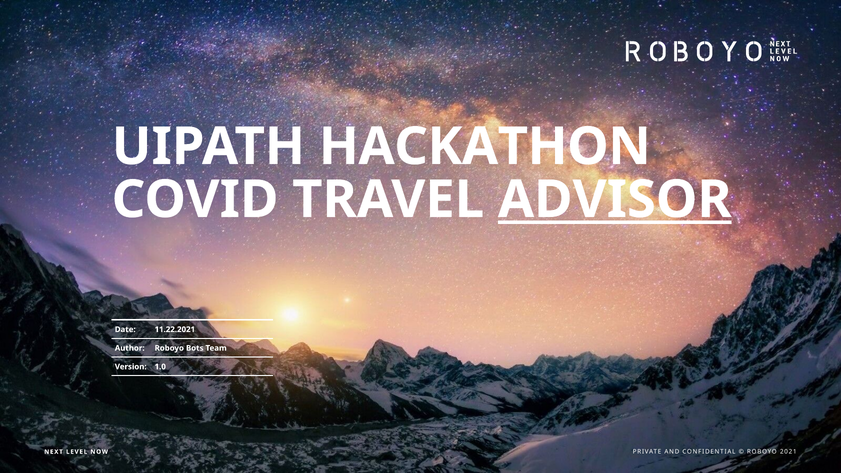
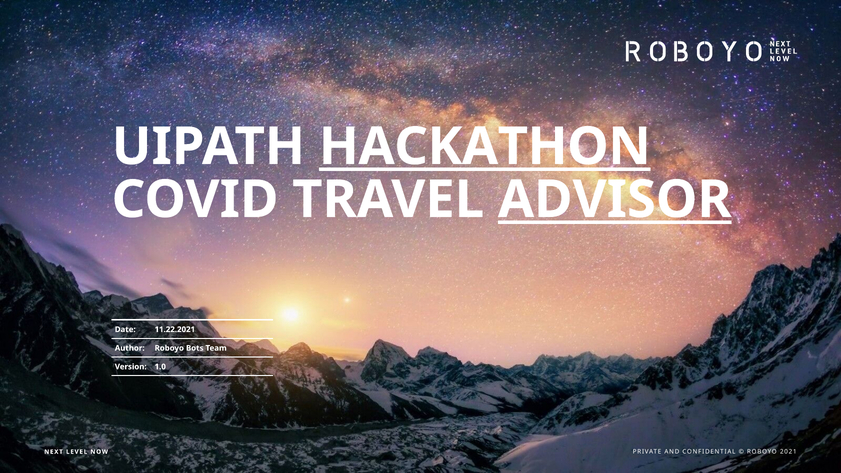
HACKATHON underline: none -> present
